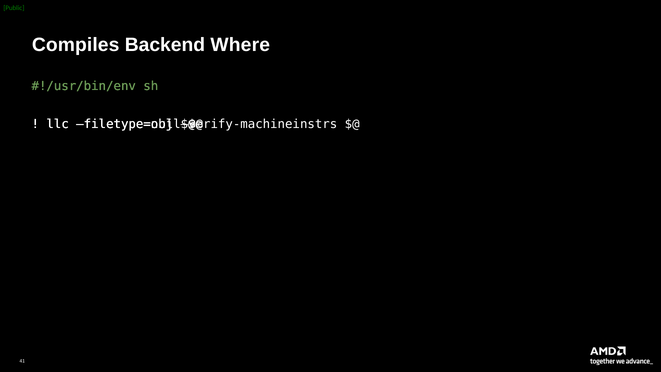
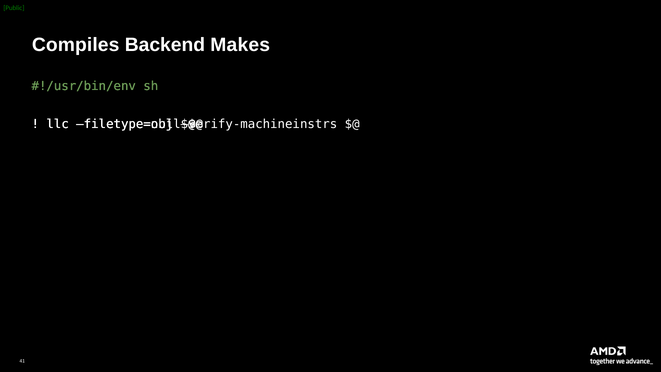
Where: Where -> Makes
